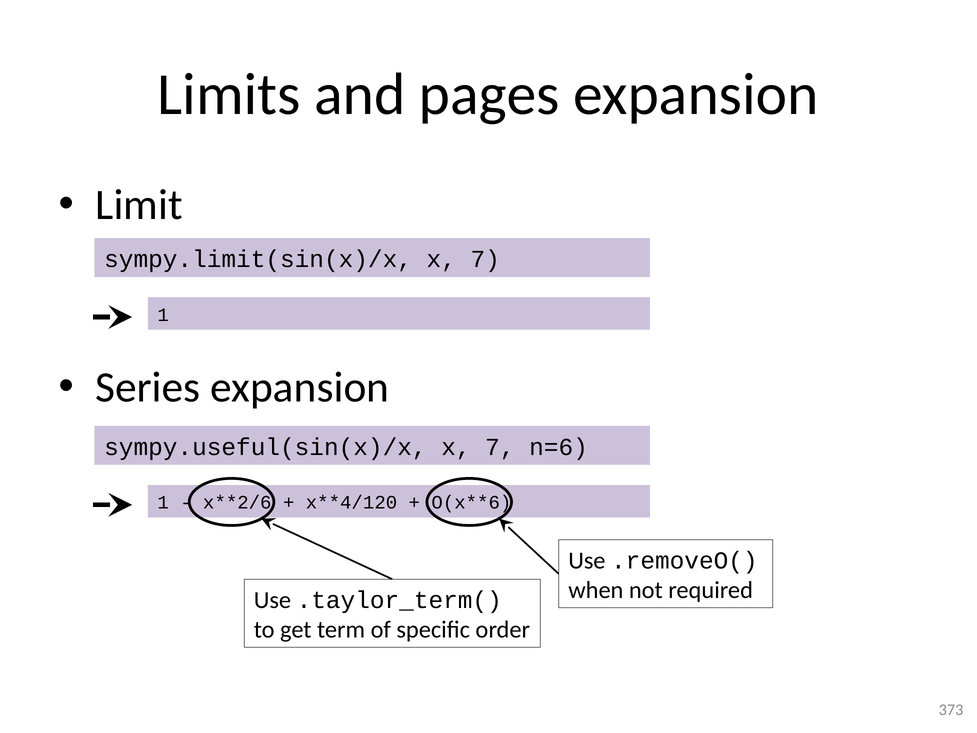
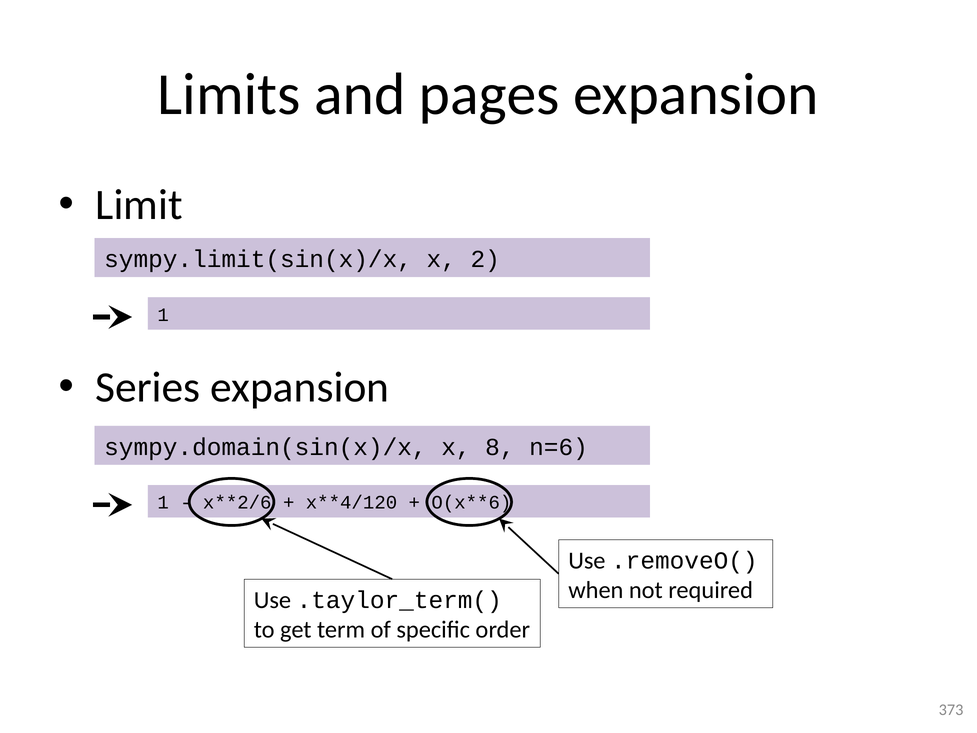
sympy.limit(sin(x)/x x 7: 7 -> 2
sympy.useful(sin(x)/x: sympy.useful(sin(x)/x -> sympy.domain(sin(x)/x
7 at (500, 447): 7 -> 8
